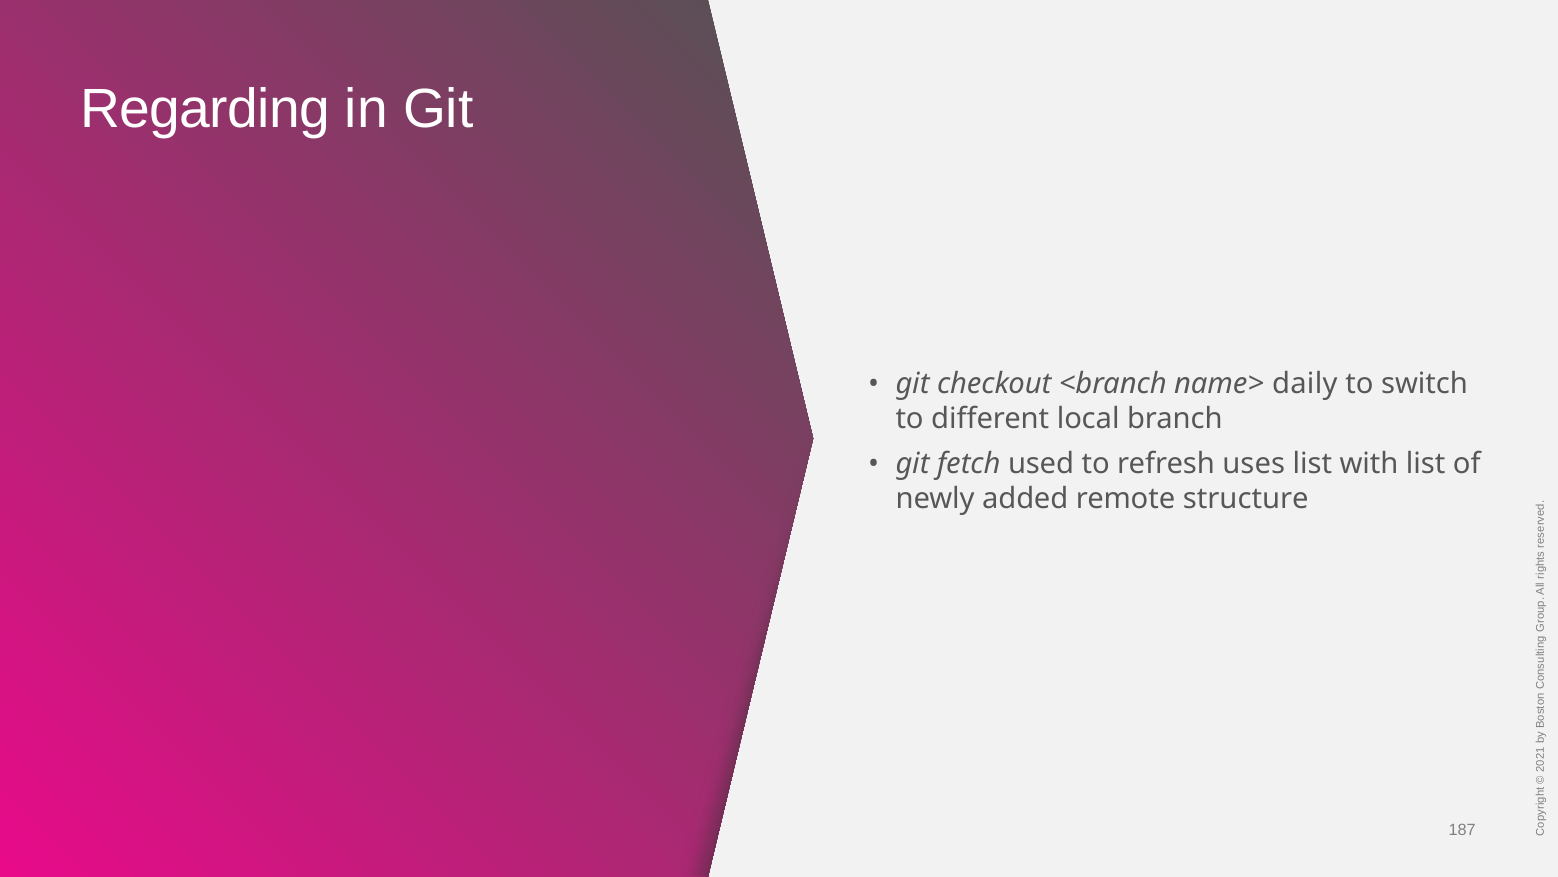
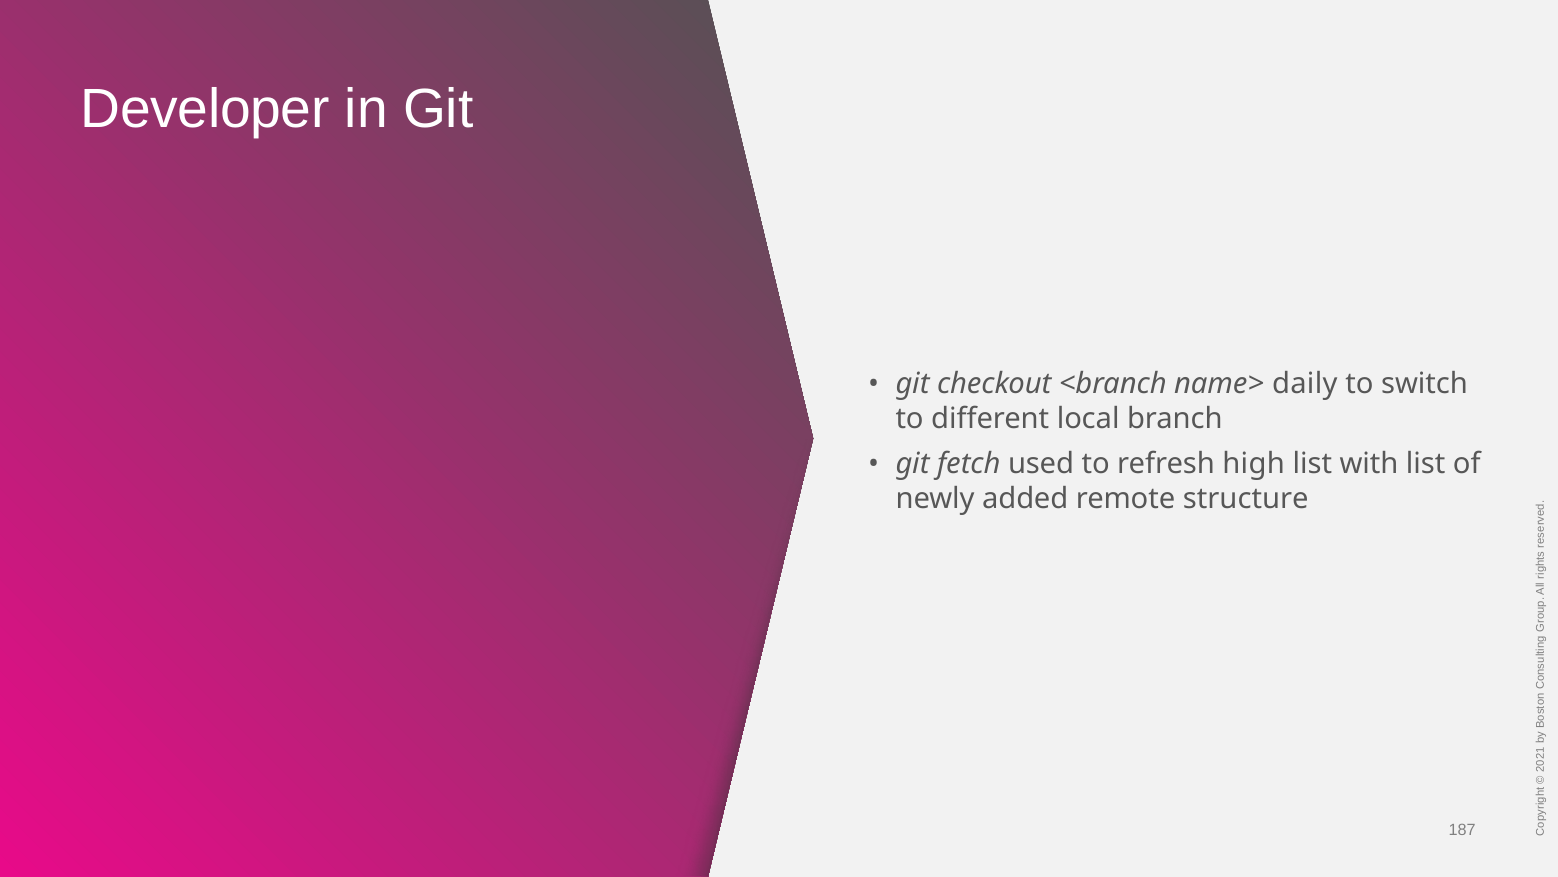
Regarding: Regarding -> Developer
uses: uses -> high
